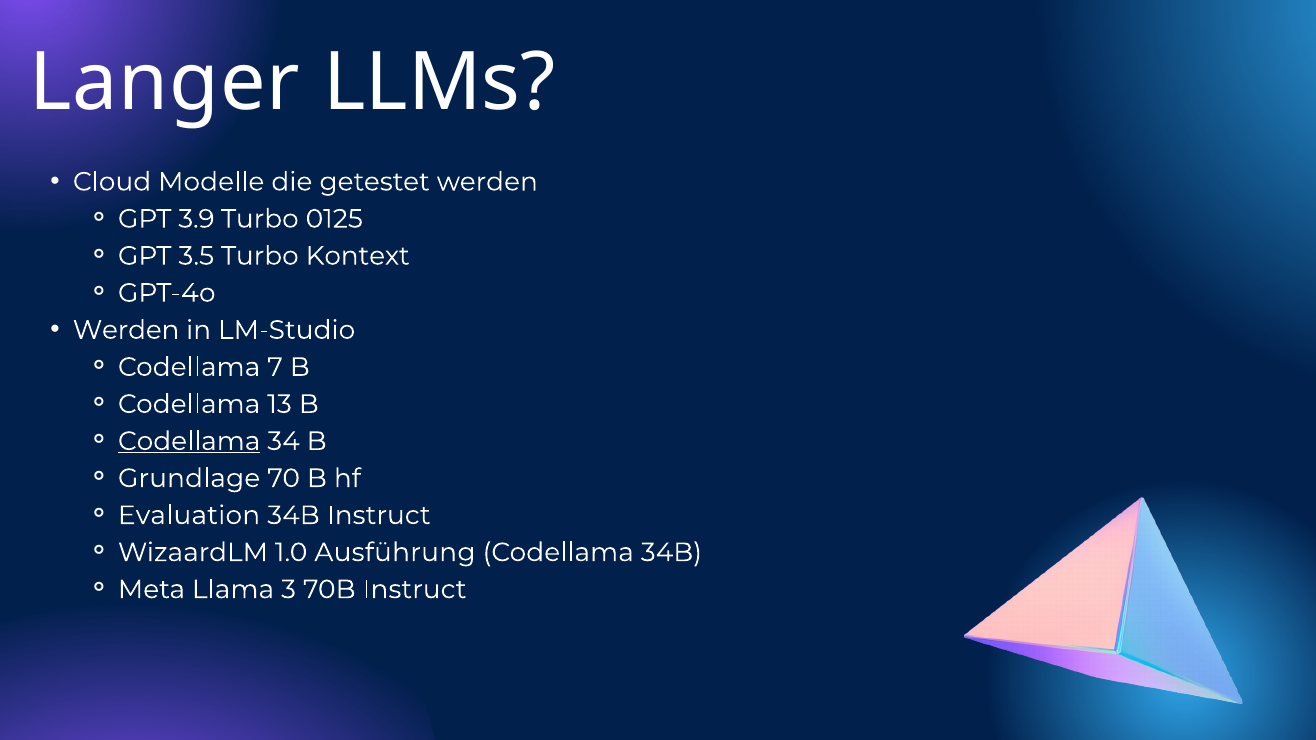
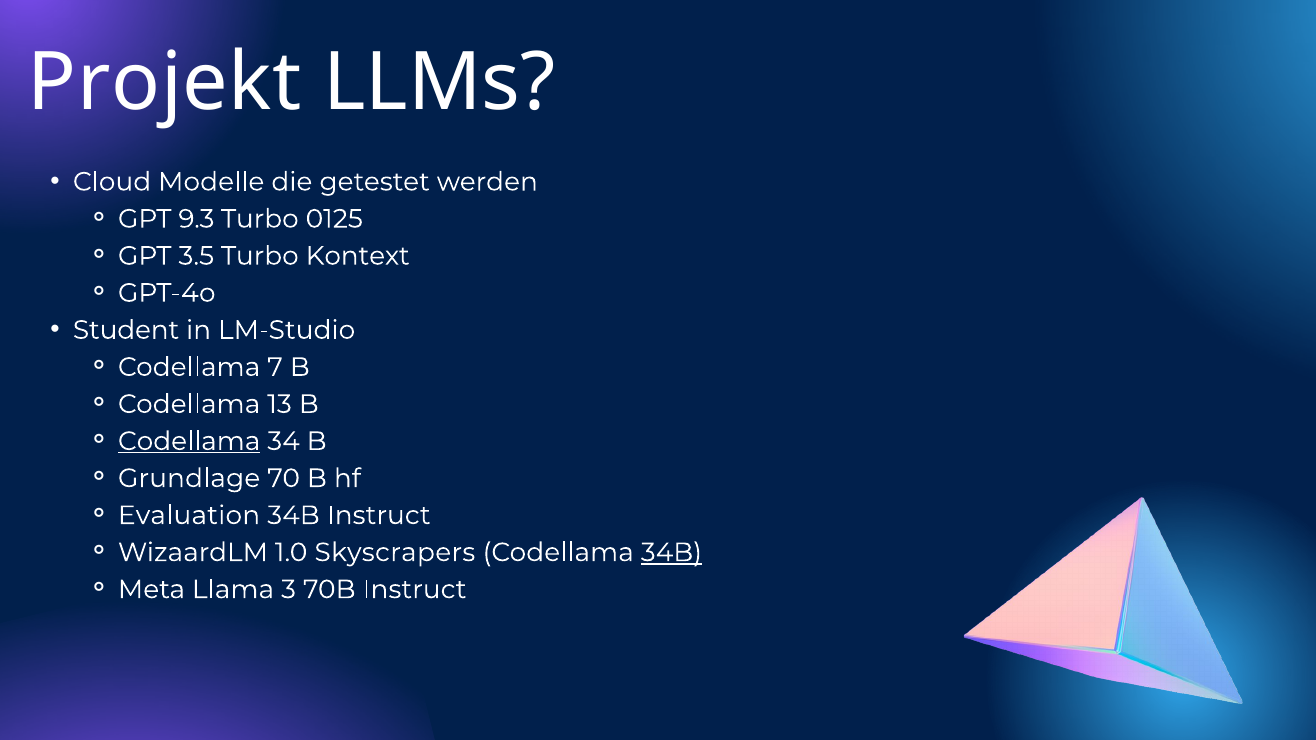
Langer: Langer -> Projekt
3.9: 3.9 -> 9.3
Werden at (126, 330): Werden -> Student
Ausführung: Ausführung -> Skyscrapers
34B at (671, 553) underline: none -> present
